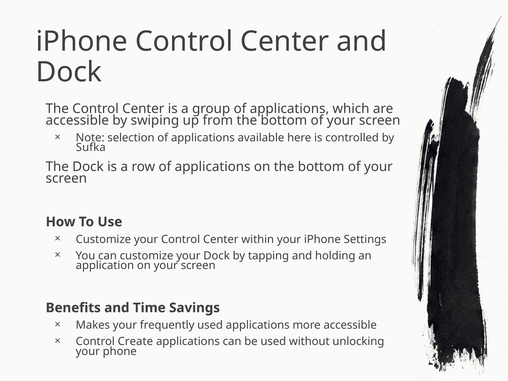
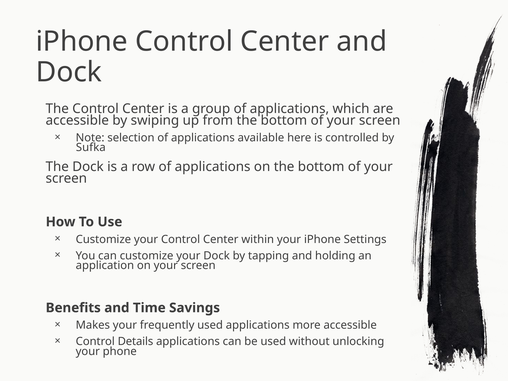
Create: Create -> Details
